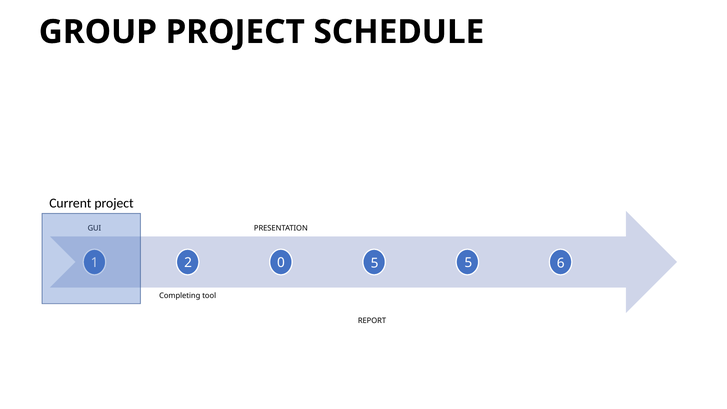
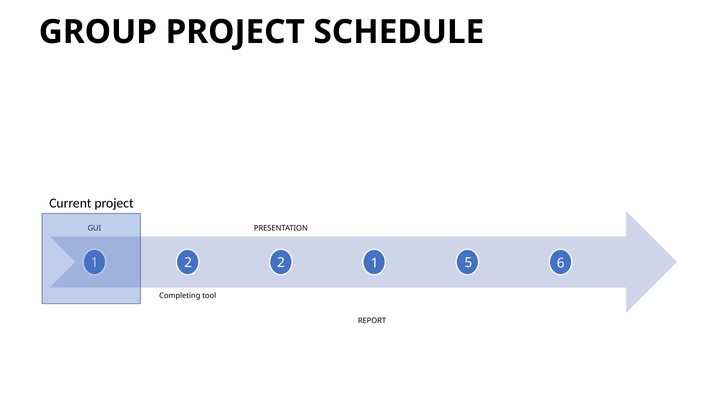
0 at (281, 263): 0 -> 2
2 5: 5 -> 1
